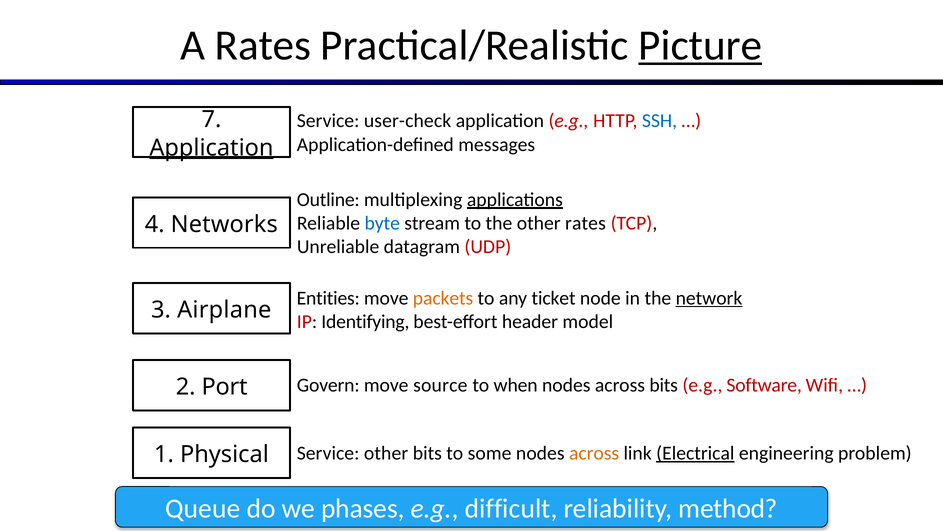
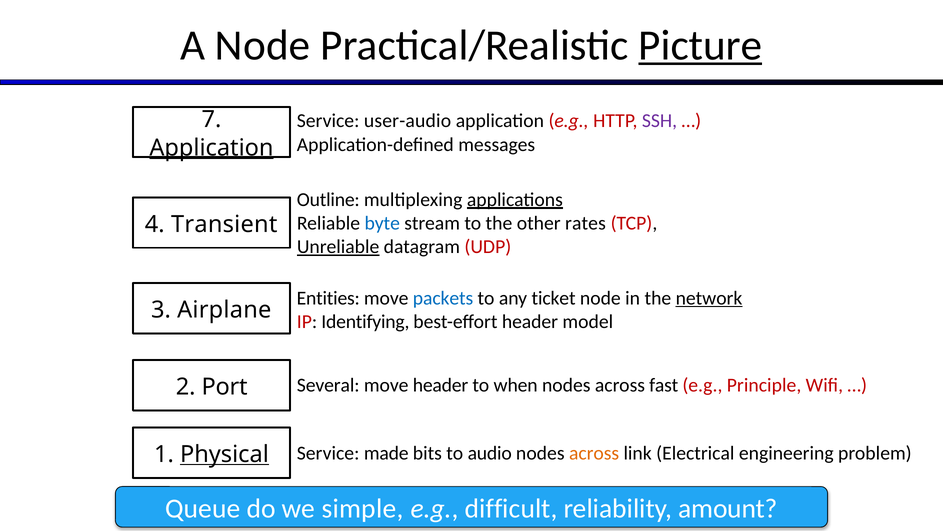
A Rates: Rates -> Node
user-check: user-check -> user-audio
SSH colour: blue -> purple
Networks: Networks -> Transient
Unreliable underline: none -> present
packets colour: orange -> blue
Govern: Govern -> Several
move source: source -> header
across bits: bits -> fast
Software: Software -> Principle
Service other: other -> made
some: some -> audio
Electrical underline: present -> none
Physical underline: none -> present
phases: phases -> simple
method: method -> amount
